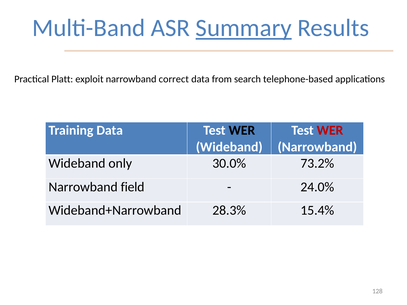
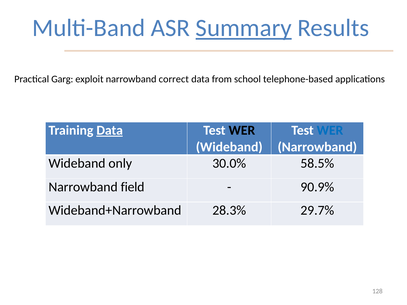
Platt: Platt -> Garg
search: search -> school
Data at (110, 131) underline: none -> present
WER at (330, 131) colour: red -> blue
73.2%: 73.2% -> 58.5%
24.0%: 24.0% -> 90.9%
15.4%: 15.4% -> 29.7%
